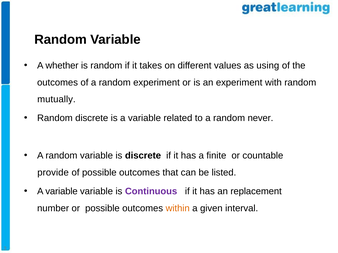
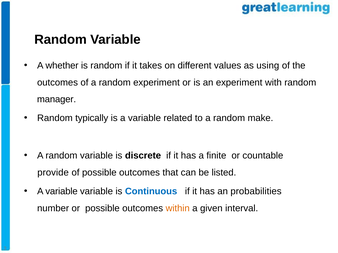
mutually: mutually -> manager
Random discrete: discrete -> typically
never: never -> make
Continuous colour: purple -> blue
replacement: replacement -> probabilities
